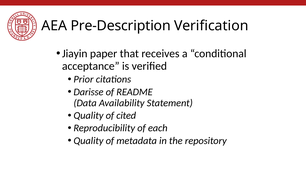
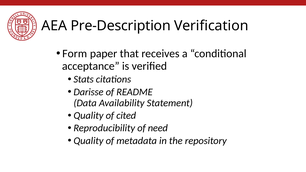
Jiayin: Jiayin -> Form
Prior: Prior -> Stats
each: each -> need
